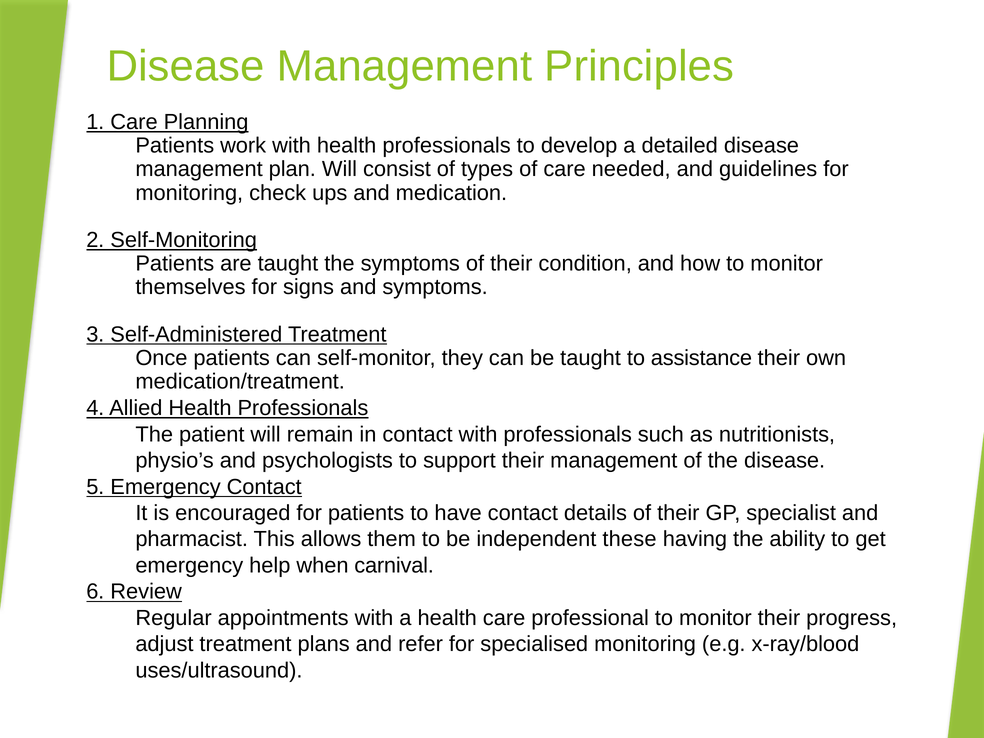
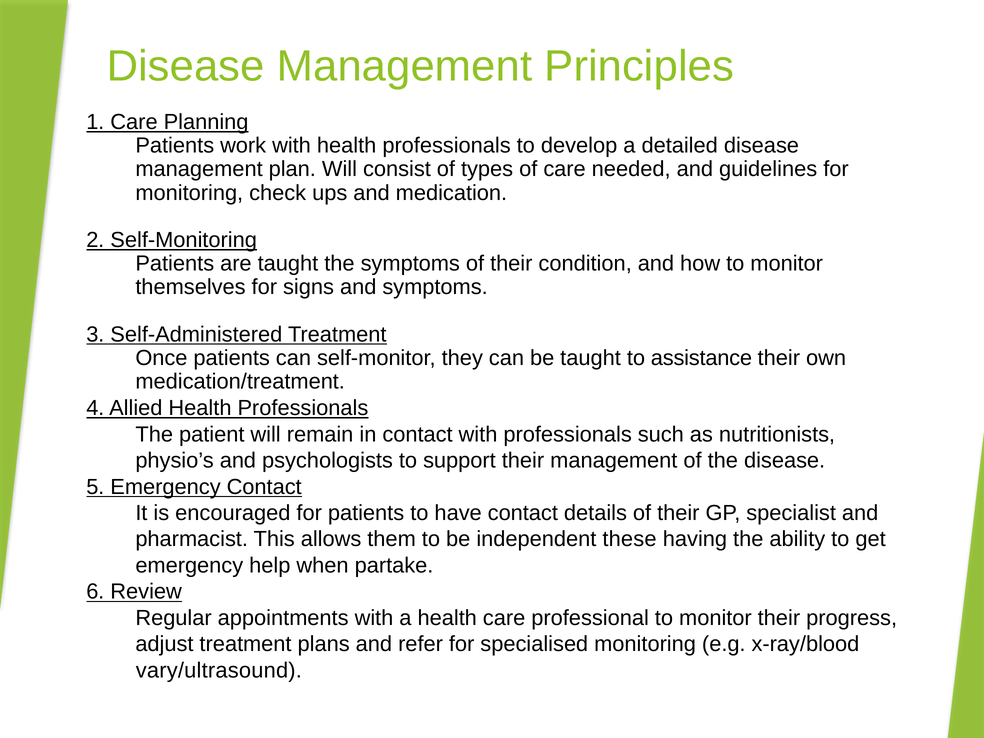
carnival: carnival -> partake
uses/ultrasound: uses/ultrasound -> vary/ultrasound
